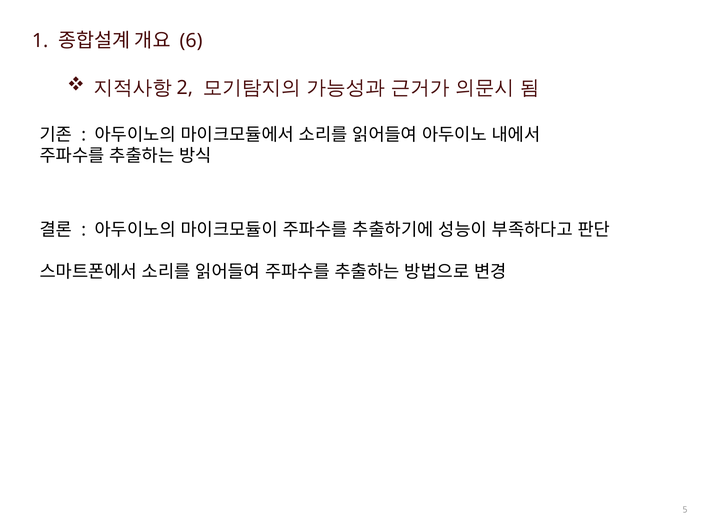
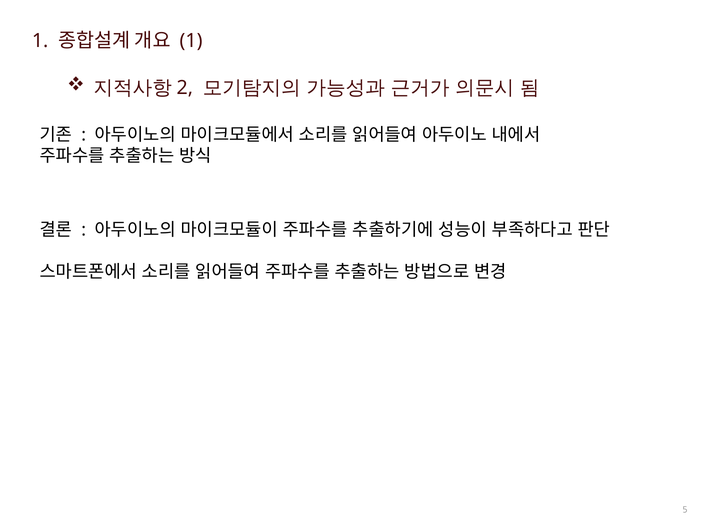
6 at (191, 41): 6 -> 1
